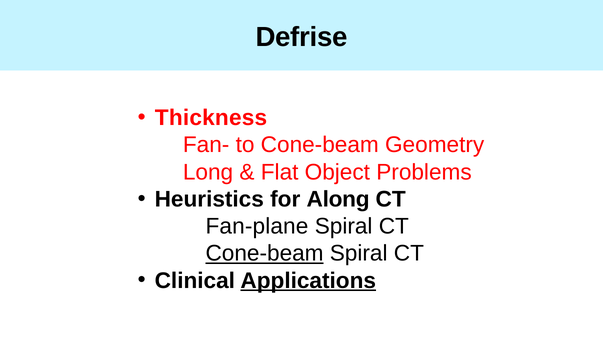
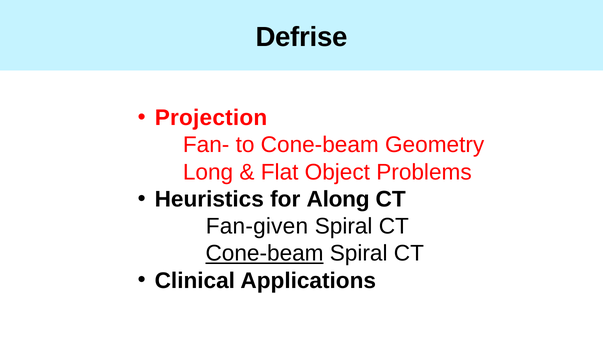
Thickness: Thickness -> Projection
Fan-plane: Fan-plane -> Fan-given
Applications underline: present -> none
